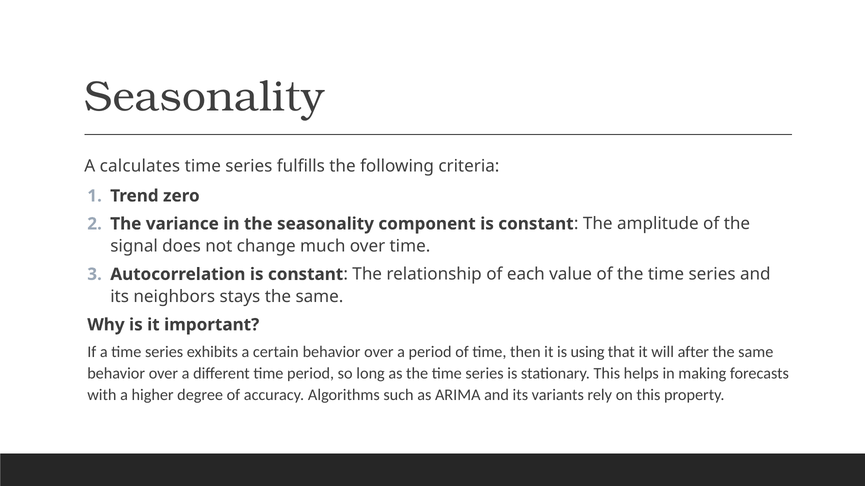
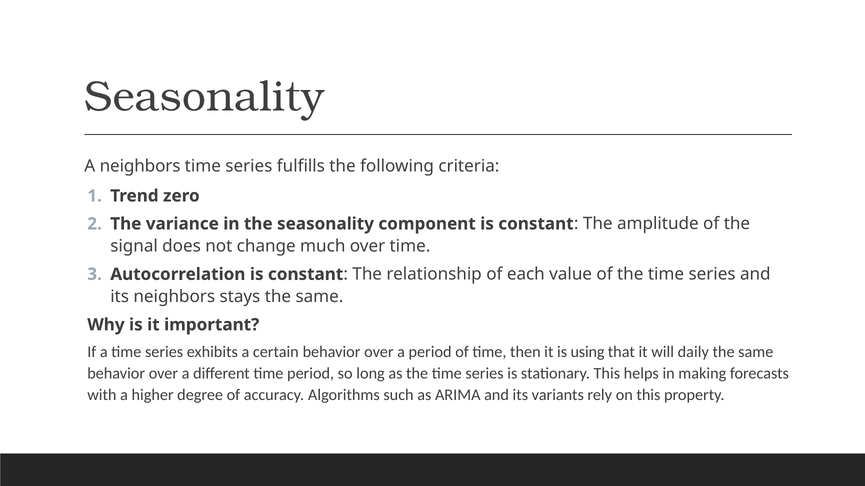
A calculates: calculates -> neighbors
after: after -> daily
